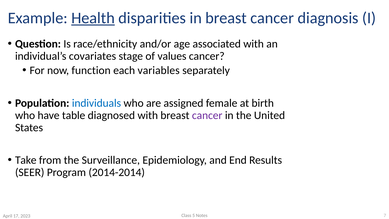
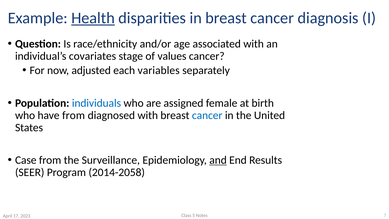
function: function -> adjusted
have table: table -> from
cancer at (207, 115) colour: purple -> blue
Take: Take -> Case
and underline: none -> present
2014-2014: 2014-2014 -> 2014-2058
